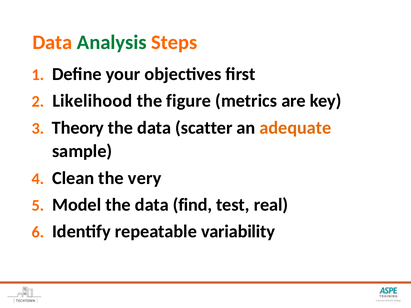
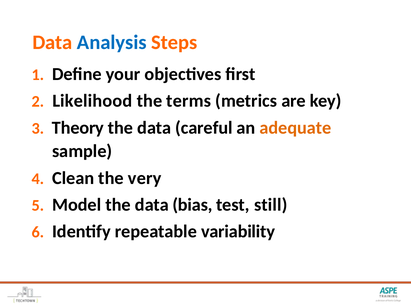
Analysis colour: green -> blue
figure: figure -> terms
scatter: scatter -> careful
find: find -> bias
real: real -> still
